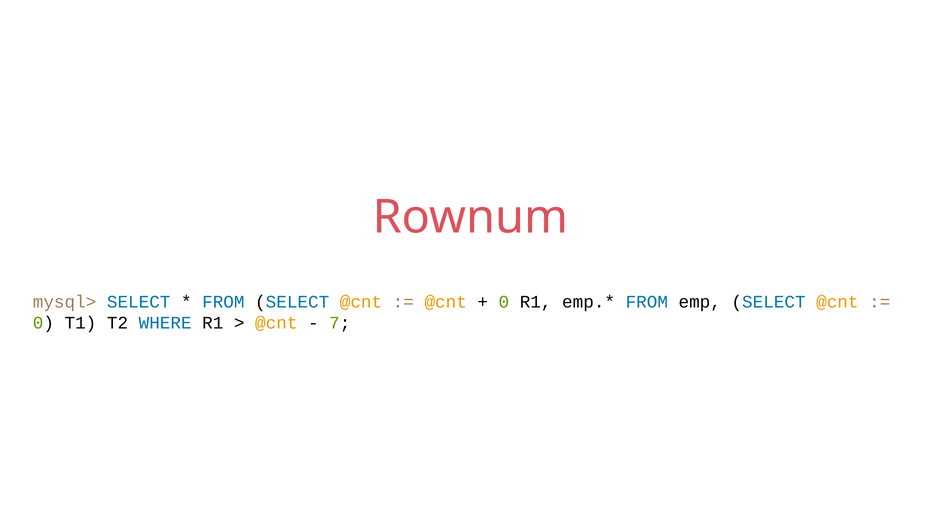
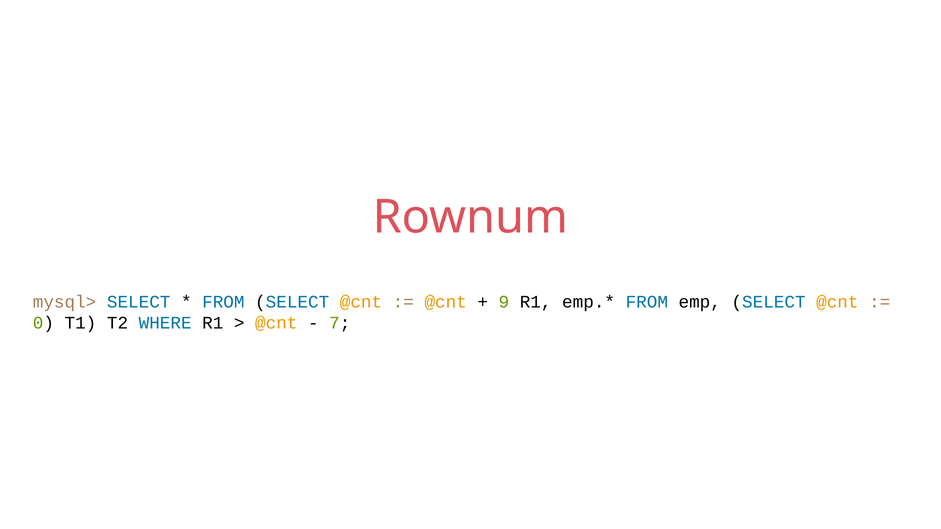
0 at (504, 302): 0 -> 9
